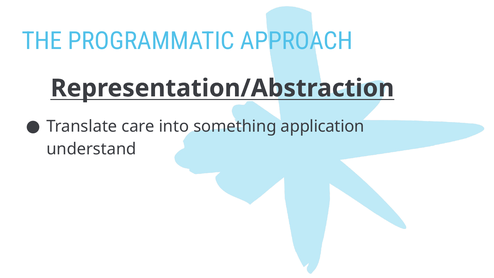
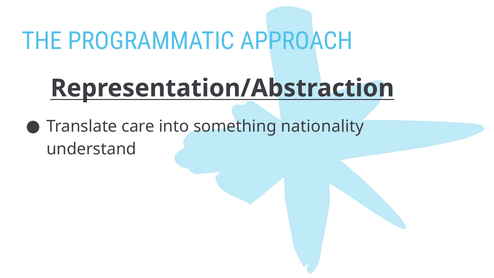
application: application -> nationality
